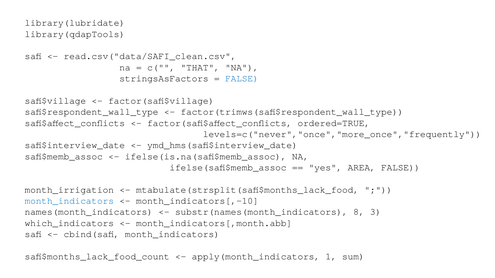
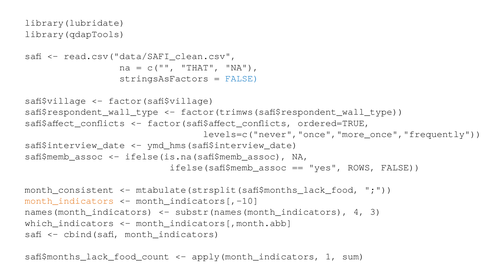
AREA: AREA -> ROWS
month_irrigation: month_irrigation -> month_consistent
month_indicators at (69, 201) colour: blue -> orange
8: 8 -> 4
